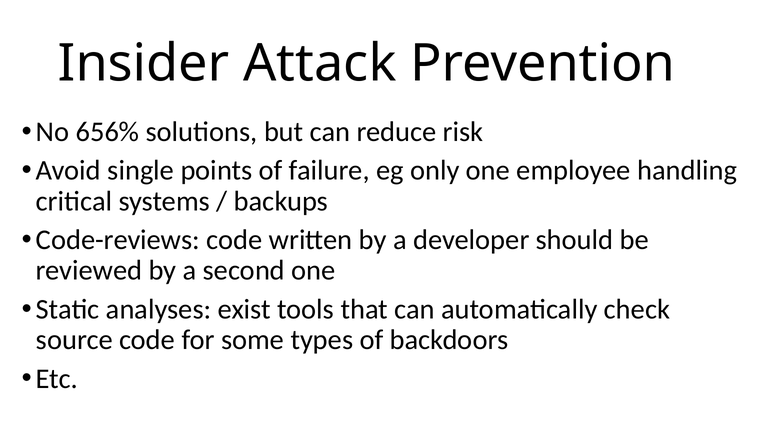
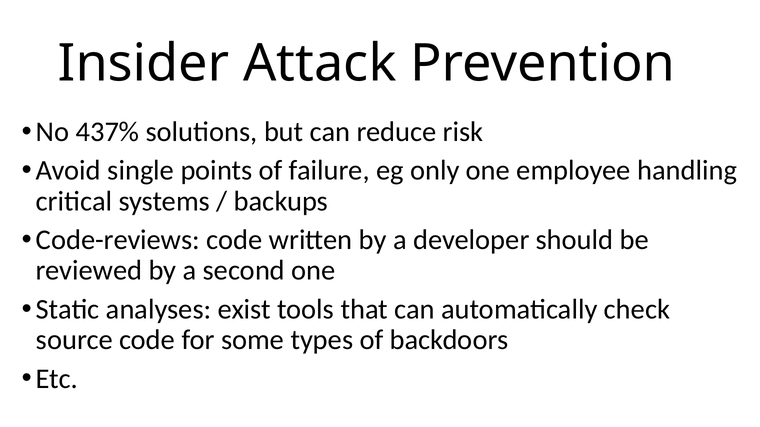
656%: 656% -> 437%
